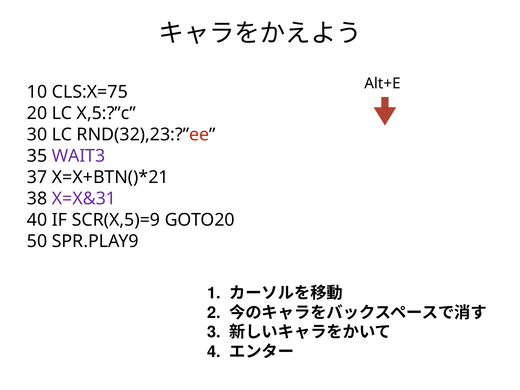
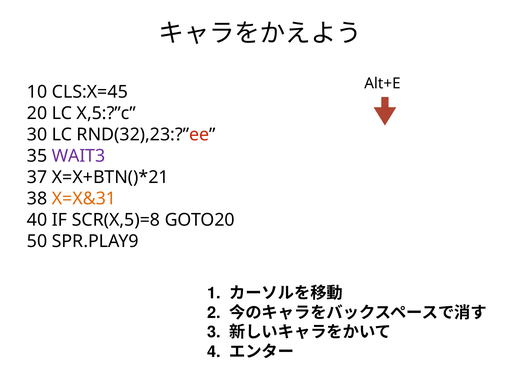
CLS:X=75: CLS:X=75 -> CLS:X=45
X=X&31 colour: purple -> orange
SCR(X,5)=9: SCR(X,5)=9 -> SCR(X,5)=8
